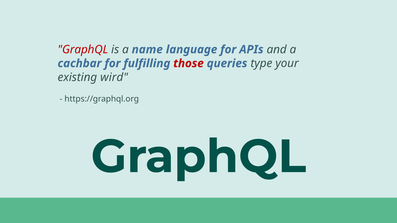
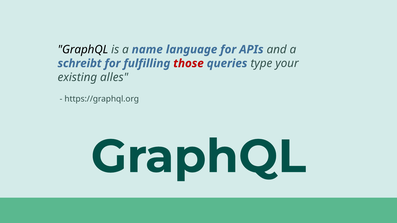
GraphQL at (83, 50) colour: red -> black
cachbar: cachbar -> schreibt
wird: wird -> alles
